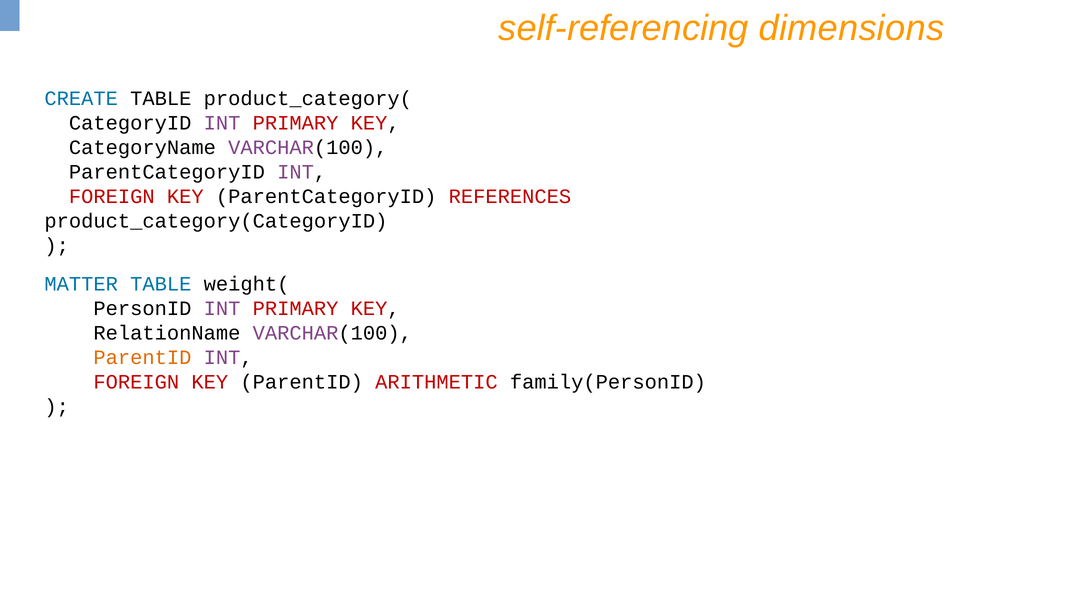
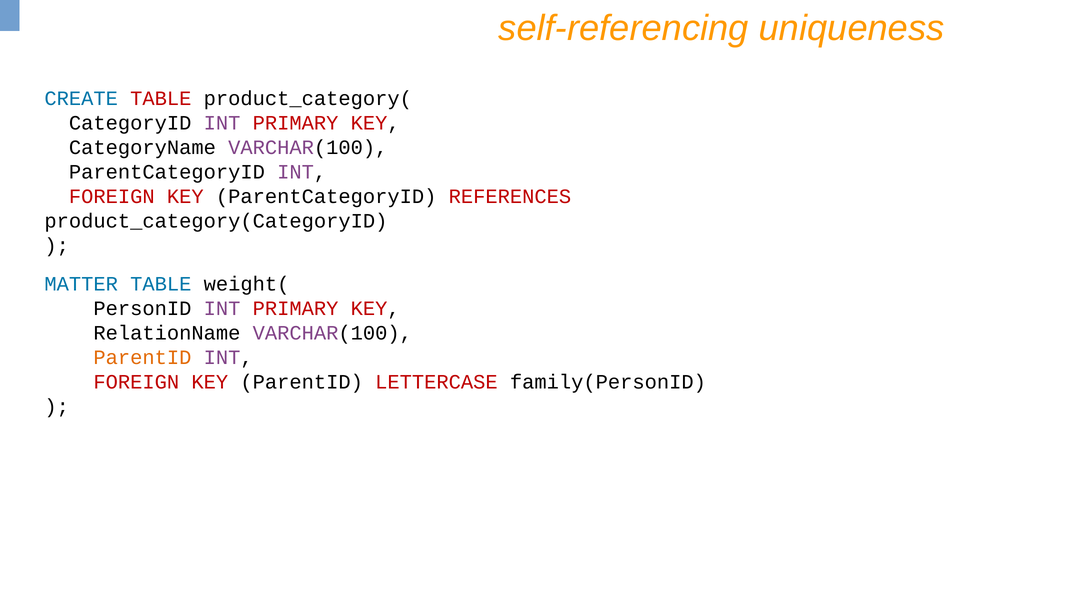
dimensions: dimensions -> uniqueness
TABLE at (161, 99) colour: black -> red
ARITHMETIC: ARITHMETIC -> LETTERCASE
